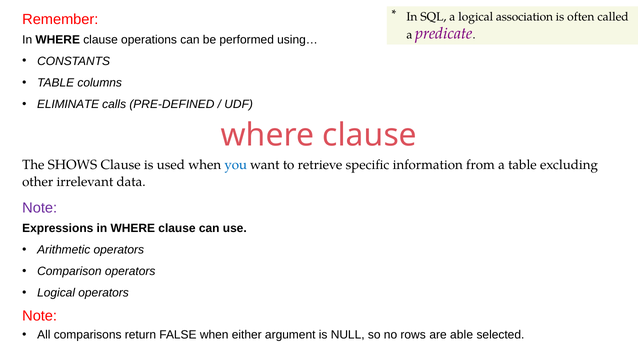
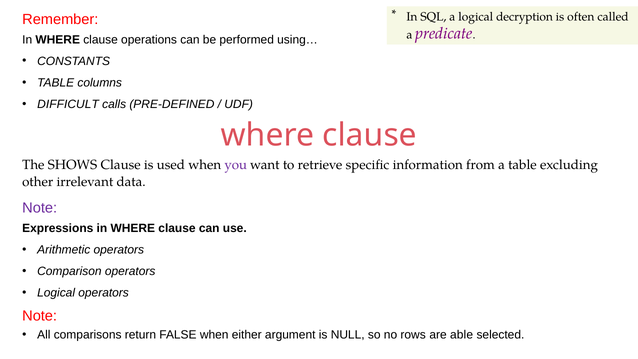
association: association -> decryption
ELIMINATE: ELIMINATE -> DIFFICULT
you colour: blue -> purple
